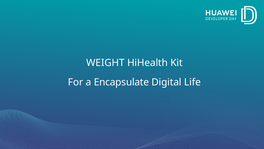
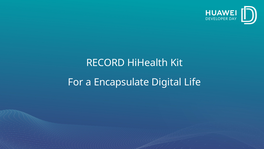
WEIGHT: WEIGHT -> RECORD
